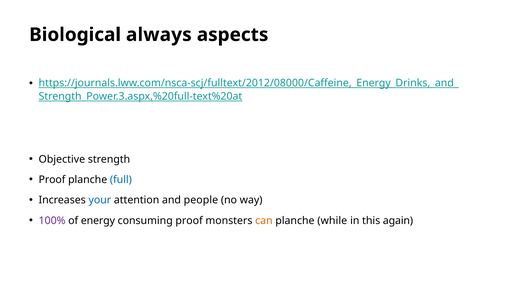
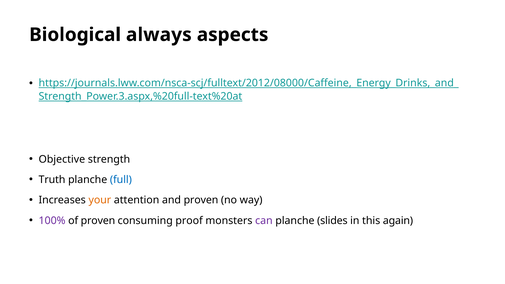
Proof at (52, 180): Proof -> Truth
your colour: blue -> orange
and people: people -> proven
of energy: energy -> proven
can colour: orange -> purple
while: while -> slides
